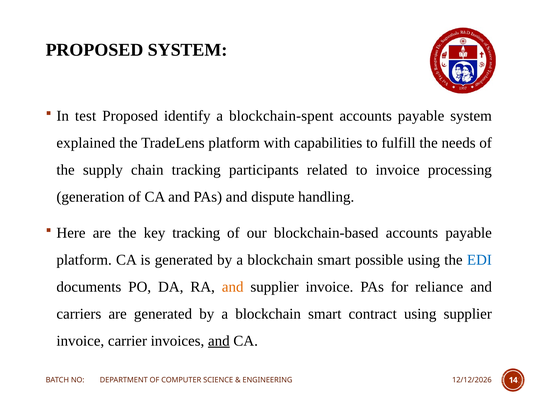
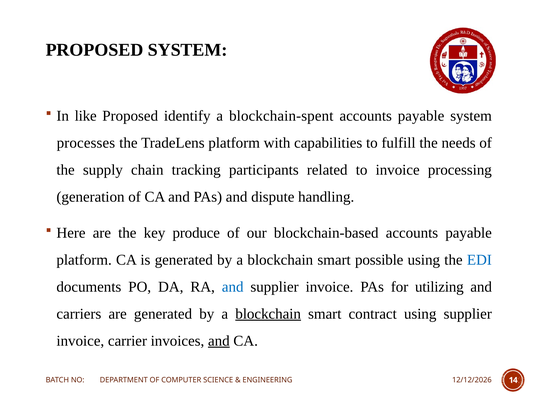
test: test -> like
explained: explained -> processes
key tracking: tracking -> produce
and at (233, 286) colour: orange -> blue
reliance: reliance -> utilizing
blockchain at (268, 313) underline: none -> present
